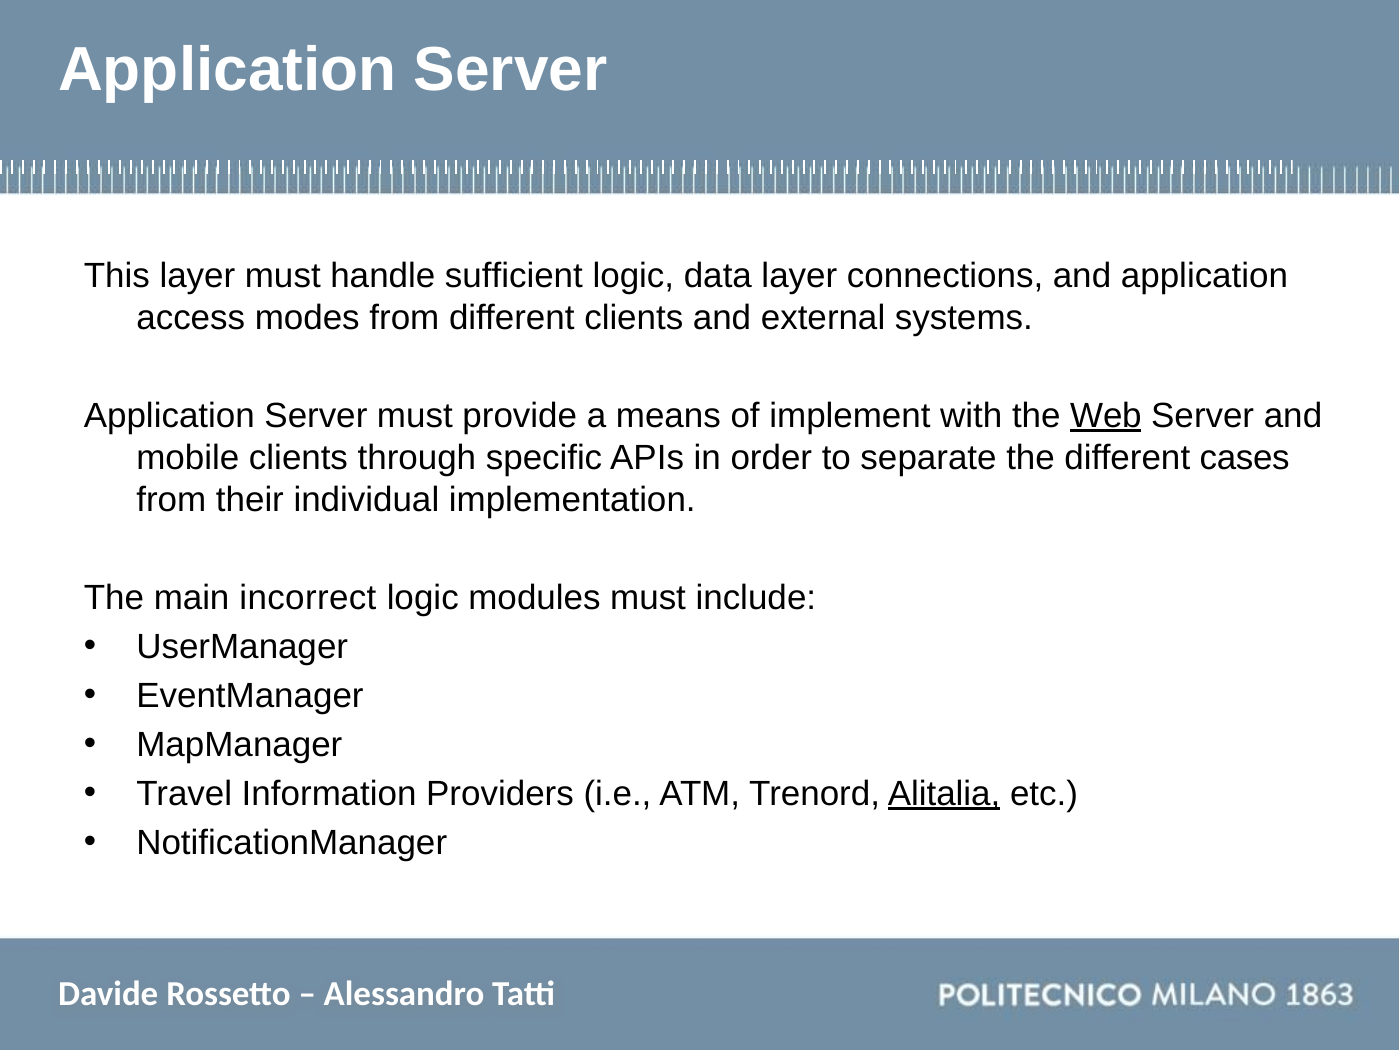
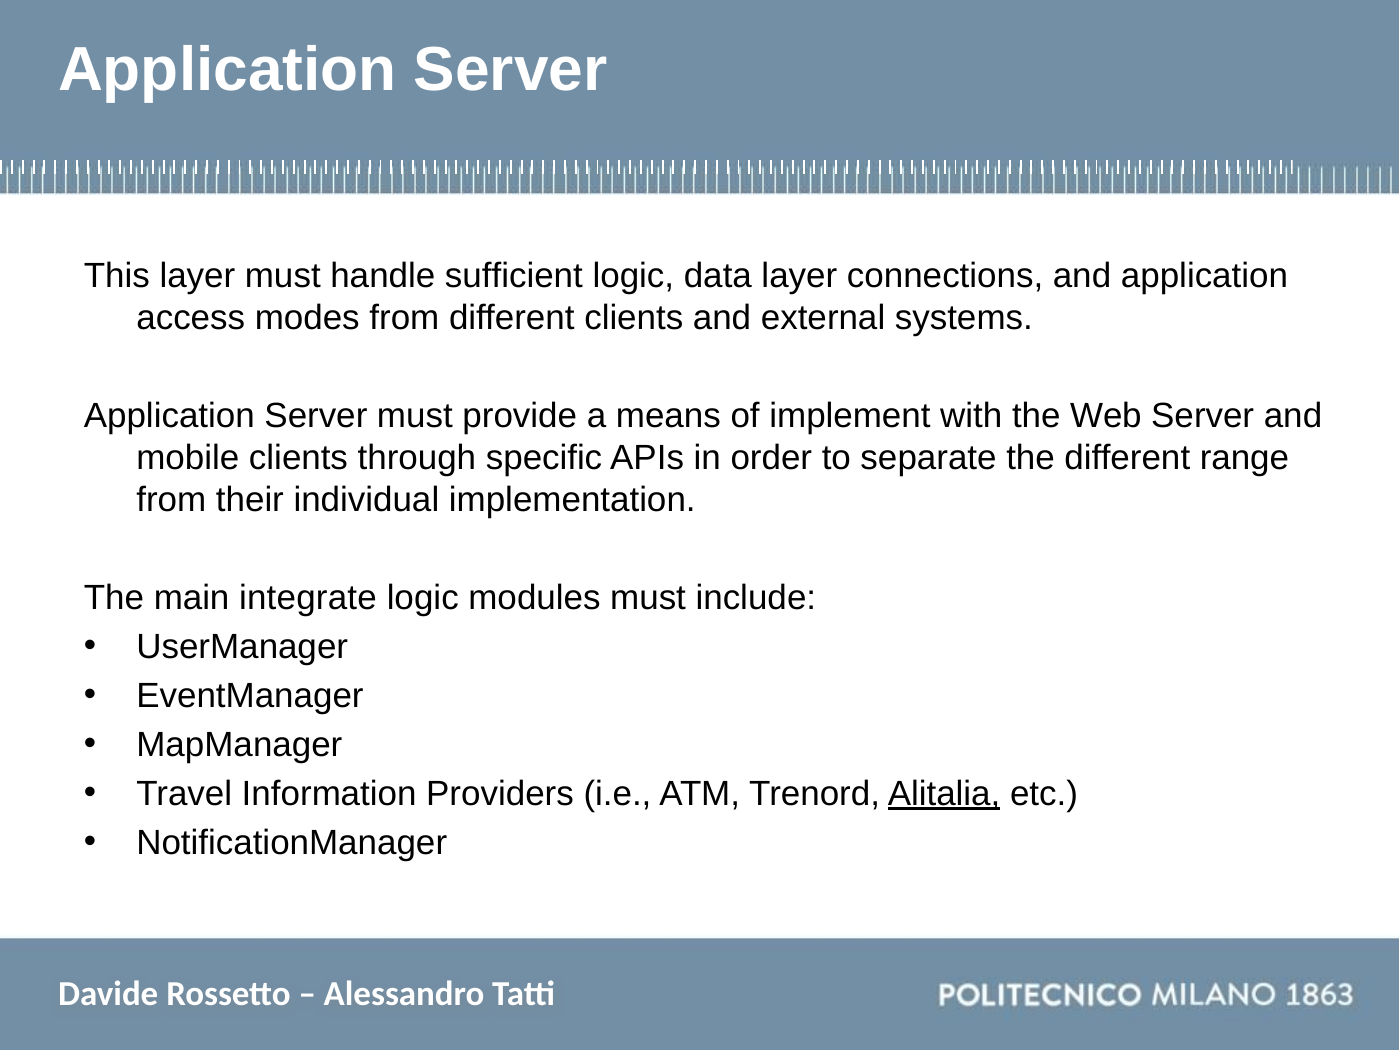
Web underline: present -> none
cases: cases -> range
incorrect: incorrect -> integrate
